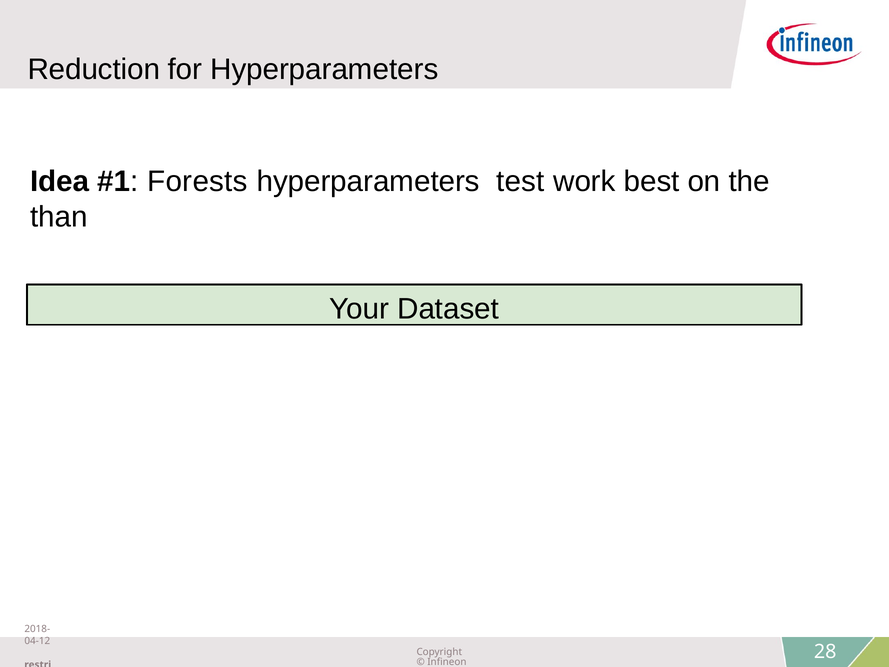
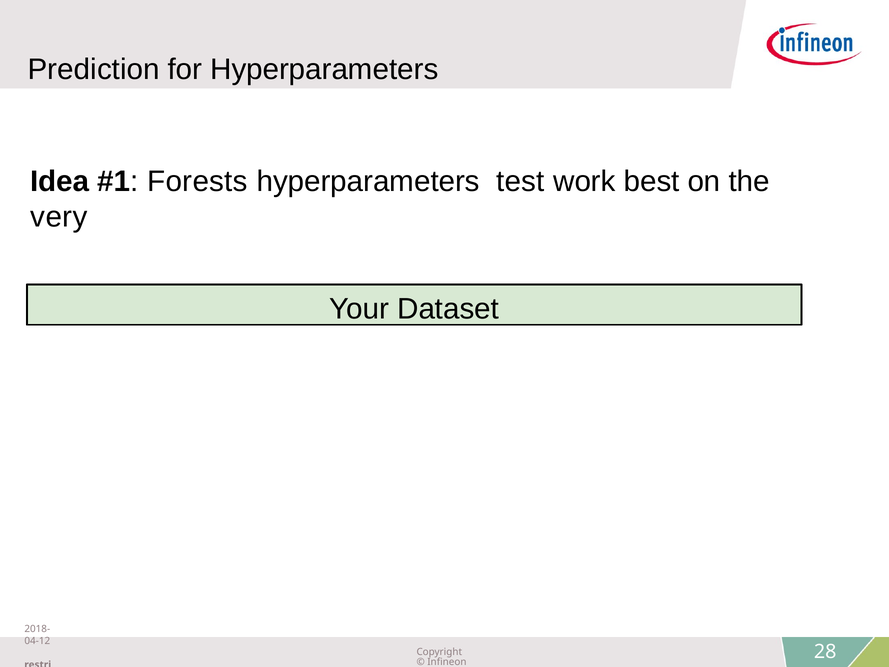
Reduction: Reduction -> Prediction
than: than -> very
